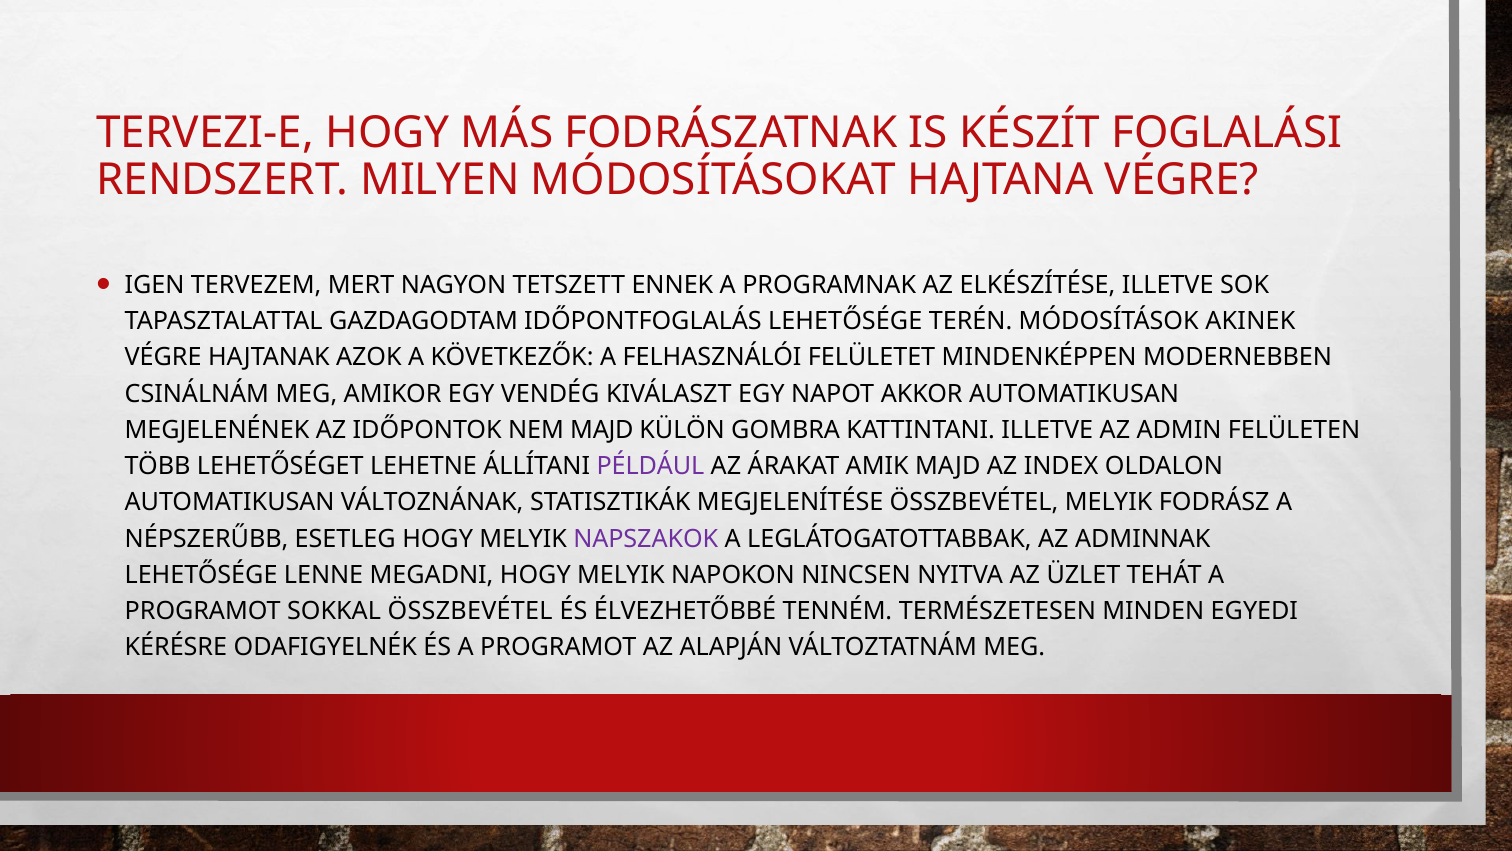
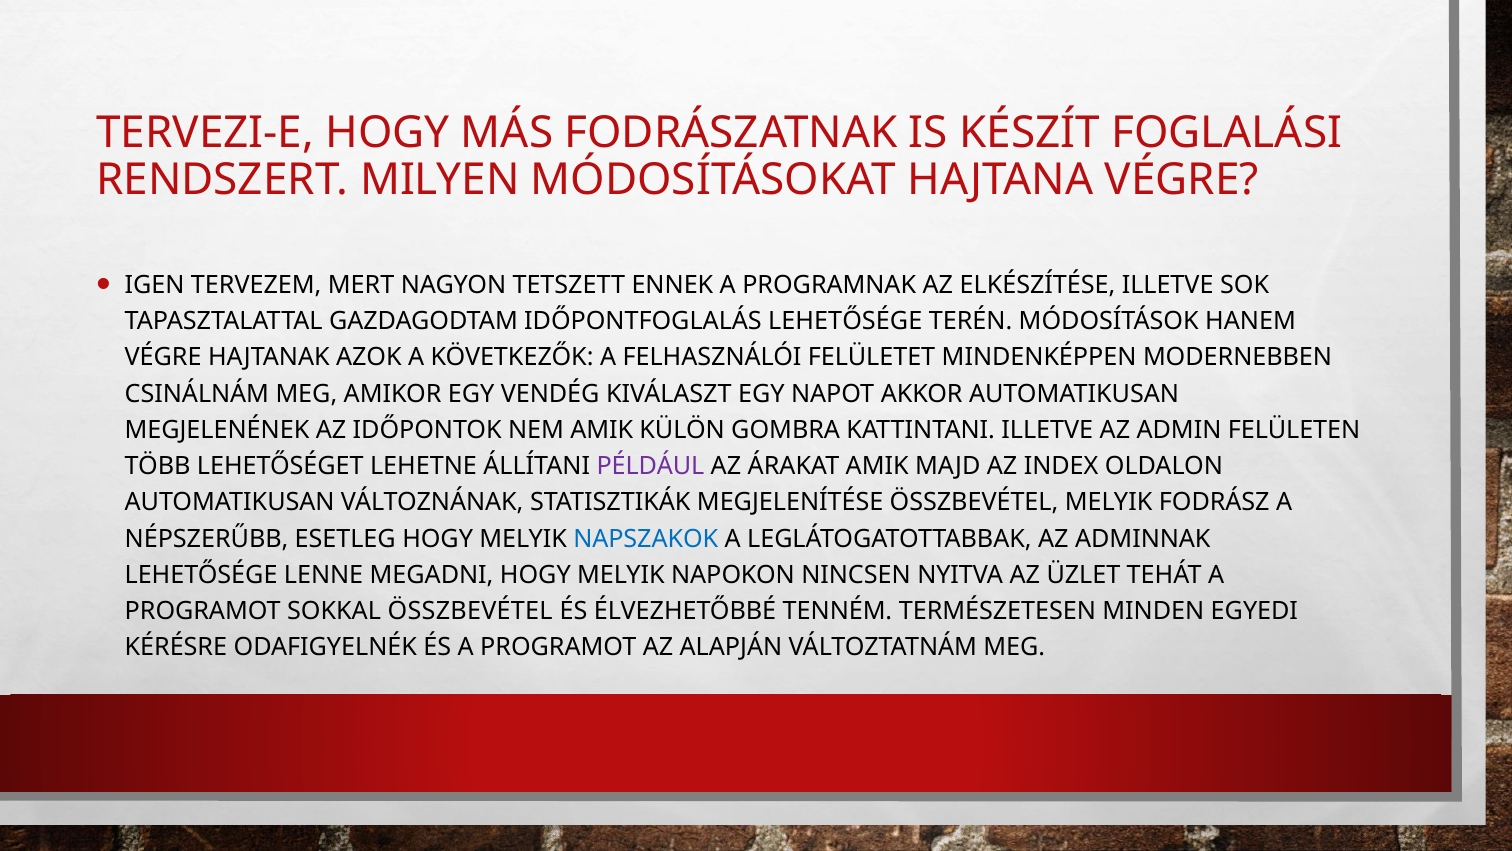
AKINEK: AKINEK -> HANEM
NEM MAJD: MAJD -> AMIK
NAPSZAKOK colour: purple -> blue
